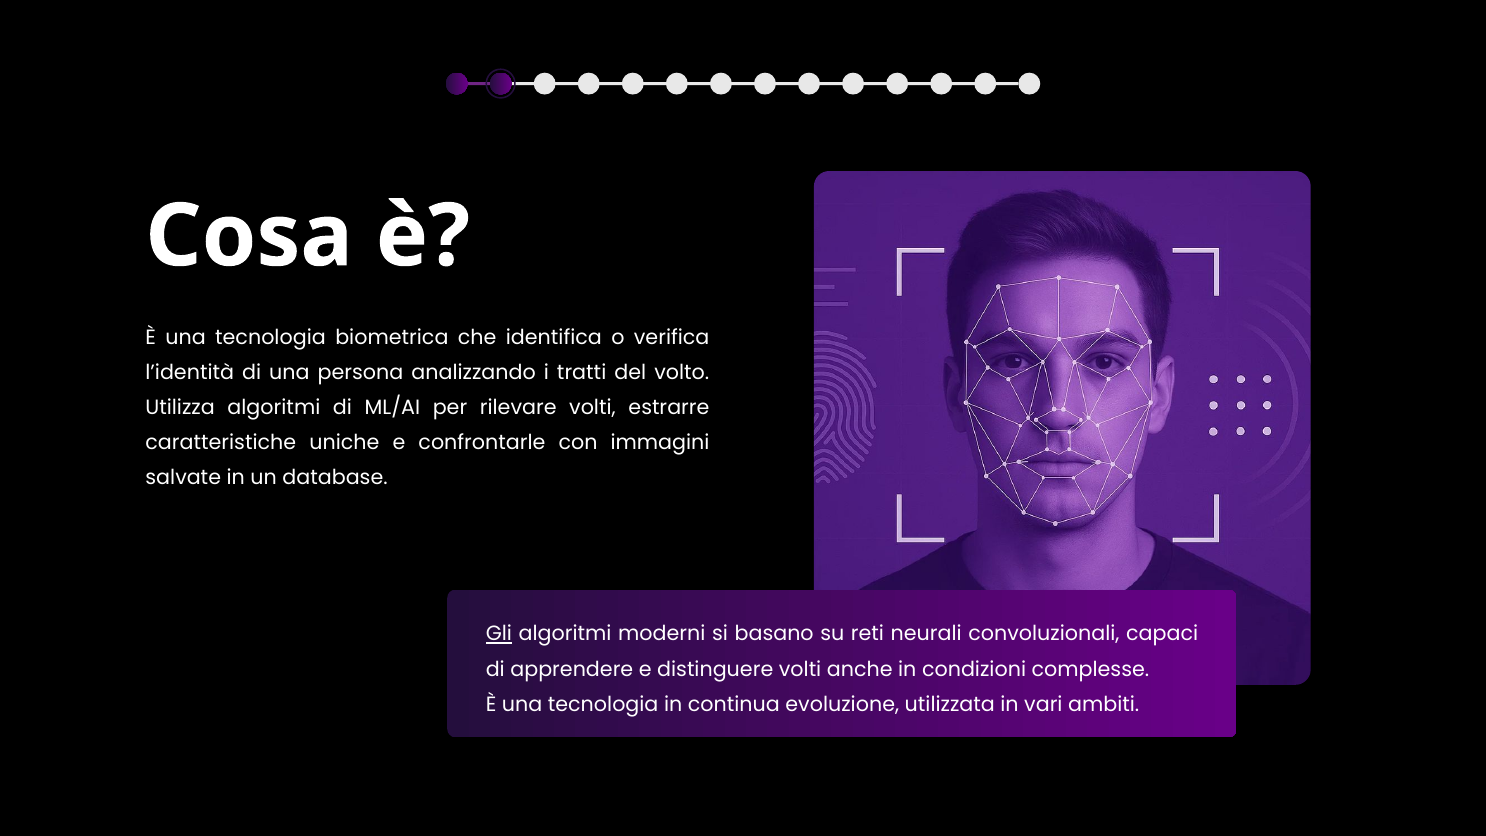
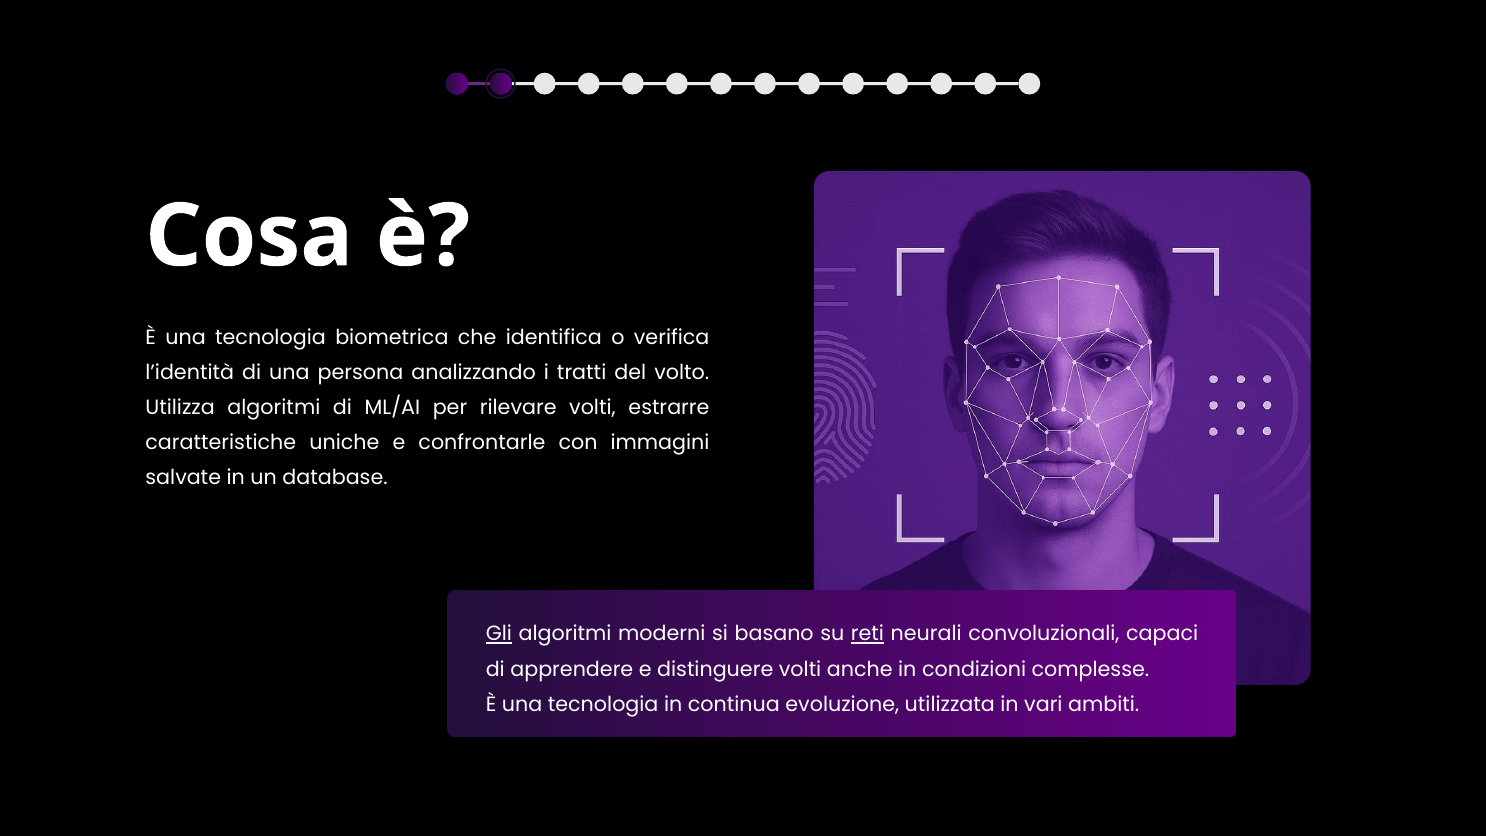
reti underline: none -> present
